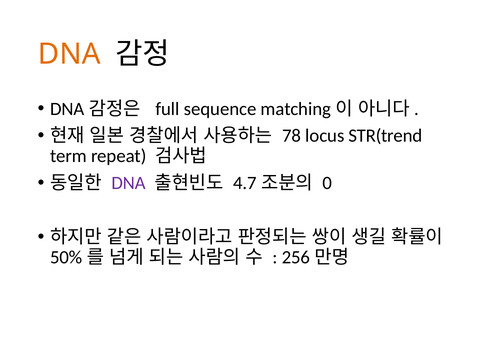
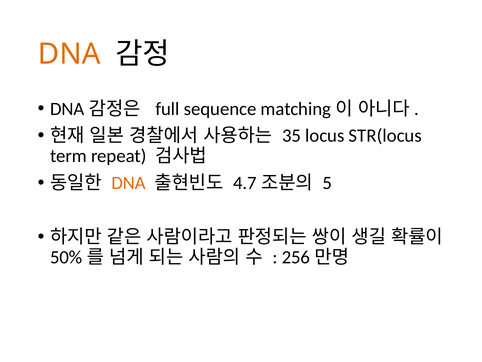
78: 78 -> 35
STR(trend: STR(trend -> STR(locus
DNA at (129, 183) colour: purple -> orange
0: 0 -> 5
